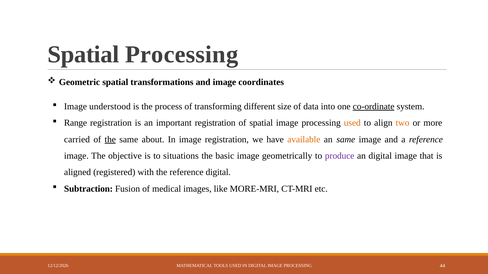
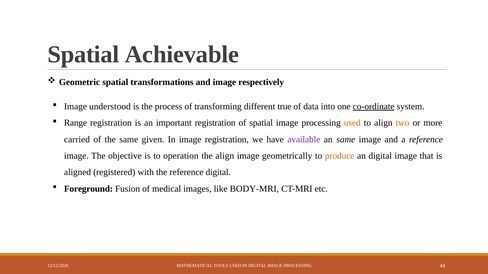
Spatial Processing: Processing -> Achievable
coordinates: coordinates -> respectively
size: size -> true
the at (110, 140) underline: present -> none
about: about -> given
available colour: orange -> purple
situations: situations -> operation
the basic: basic -> align
produce colour: purple -> orange
Subtraction: Subtraction -> Foreground
MORE-MRI: MORE-MRI -> BODY-MRI
